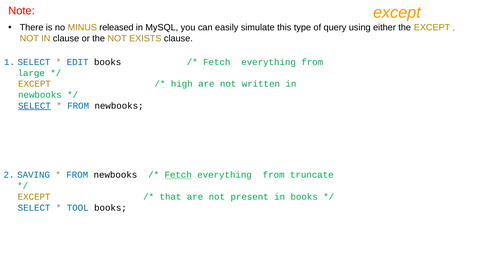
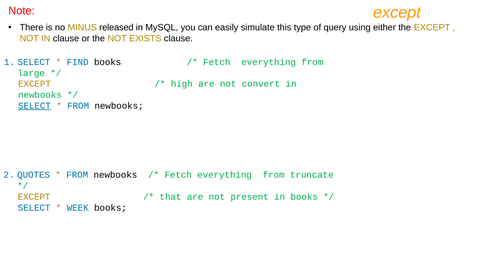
EDIT: EDIT -> FIND
written: written -> convert
SAVING: SAVING -> QUOTES
Fetch at (178, 175) underline: present -> none
TOOL: TOOL -> WEEK
